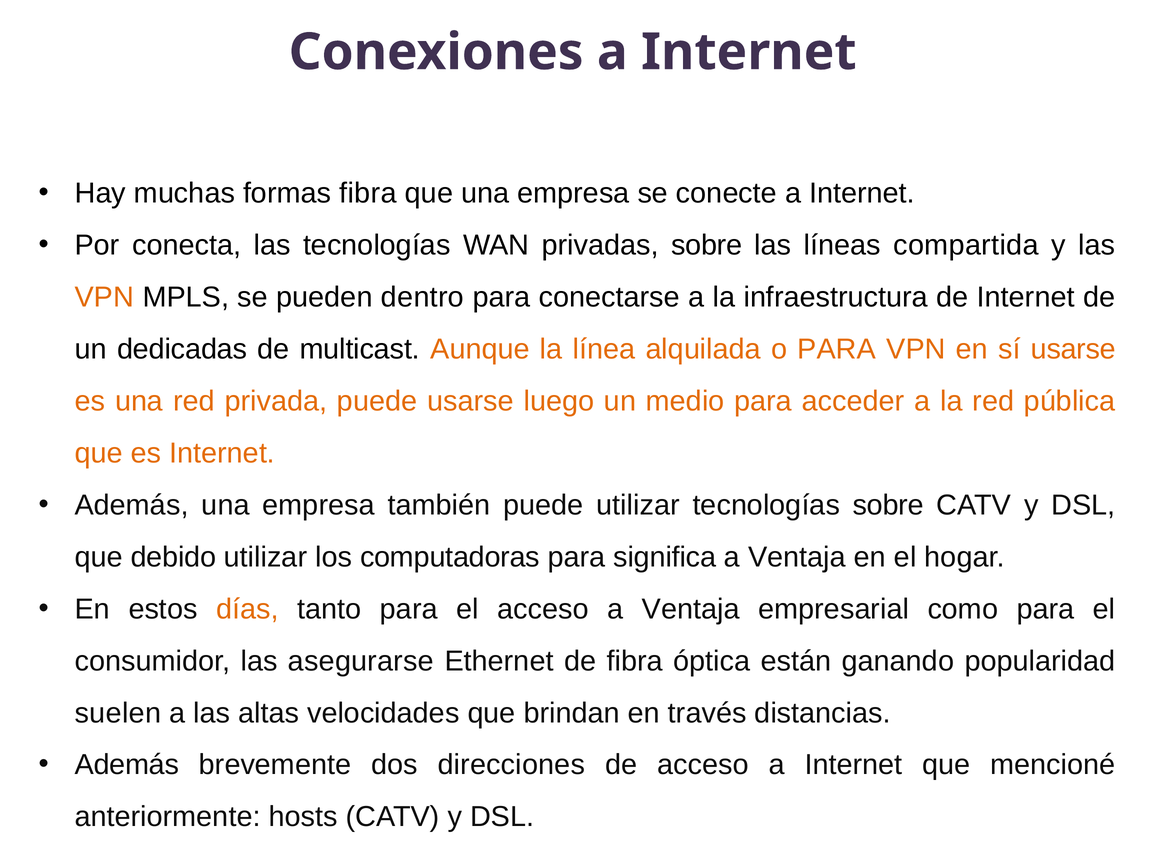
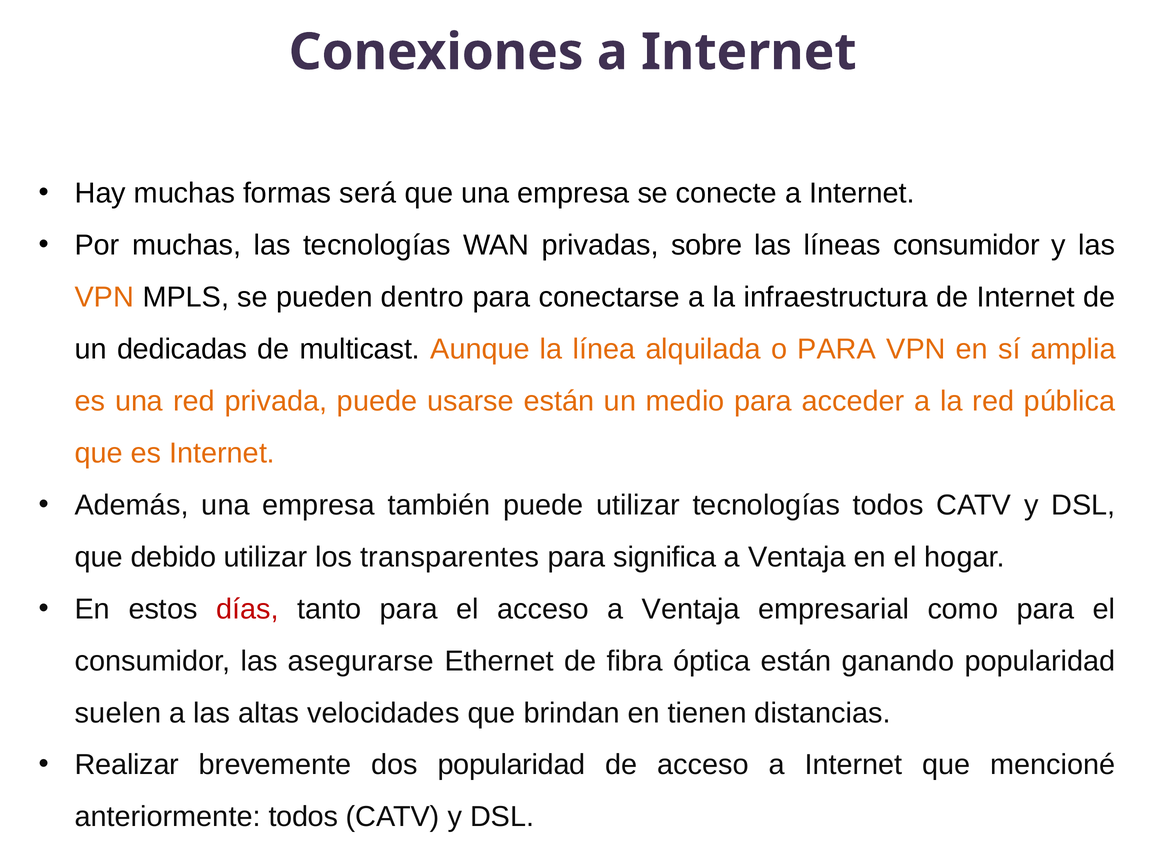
formas fibra: fibra -> será
Por conecta: conecta -> muchas
líneas compartida: compartida -> consumidor
sí usarse: usarse -> amplia
usarse luego: luego -> están
tecnologías sobre: sobre -> todos
computadoras: computadoras -> transparentes
días colour: orange -> red
través: través -> tienen
Además at (127, 765): Además -> Realizar
dos direcciones: direcciones -> popularidad
anteriormente hosts: hosts -> todos
